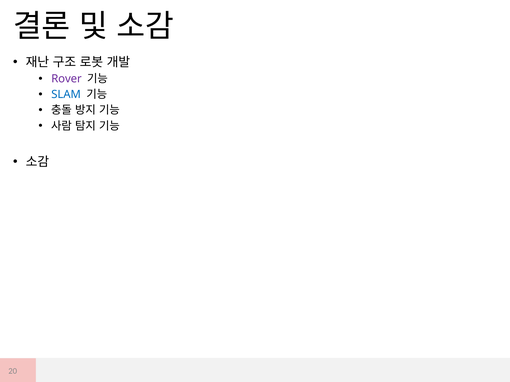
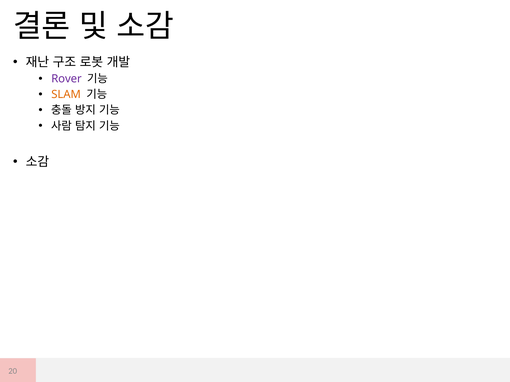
SLAM colour: blue -> orange
